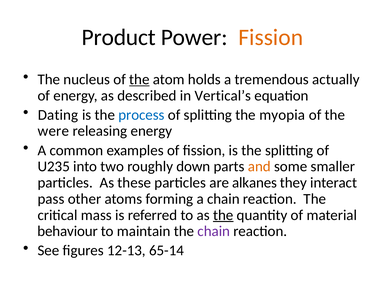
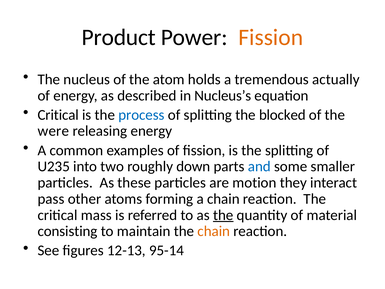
the at (139, 79) underline: present -> none
Vertical’s: Vertical’s -> Nucleus’s
Dating at (58, 115): Dating -> Critical
myopia: myopia -> blocked
and colour: orange -> blue
alkanes: alkanes -> motion
behaviour: behaviour -> consisting
chain at (214, 231) colour: purple -> orange
65-14: 65-14 -> 95-14
